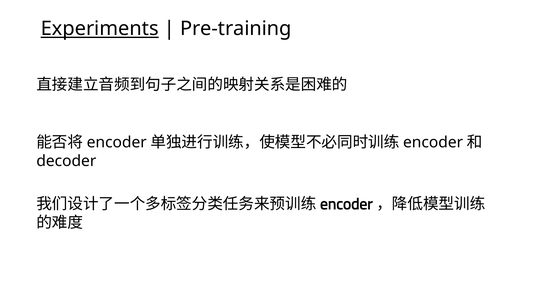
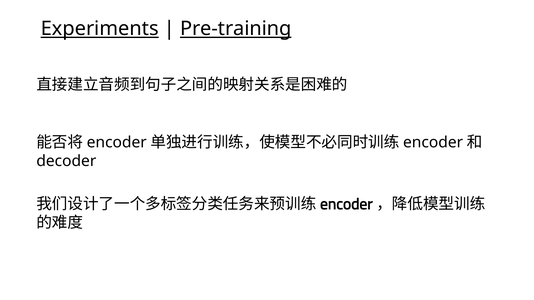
Pre-training underline: none -> present
